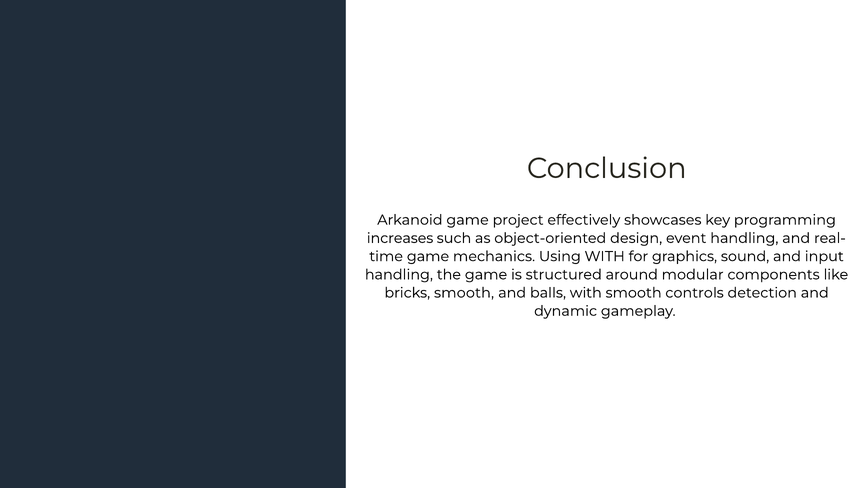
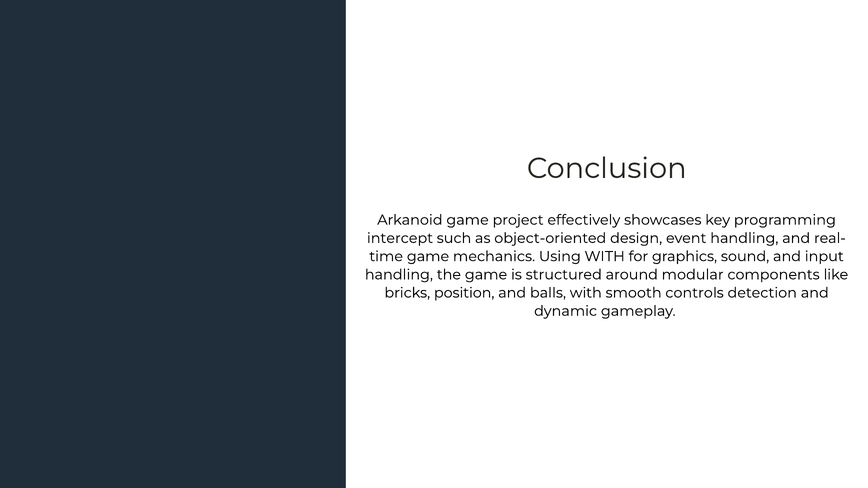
increases: increases -> intercept
bricks smooth: smooth -> position
